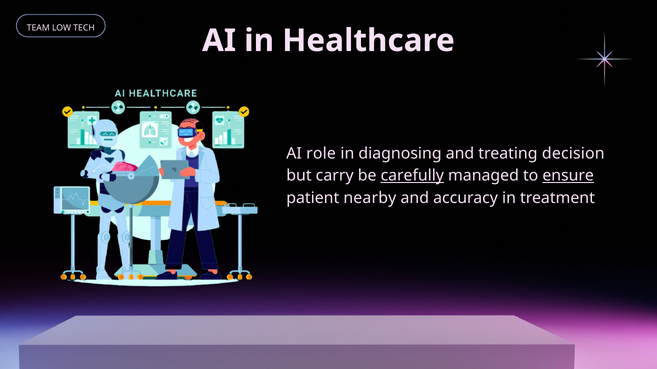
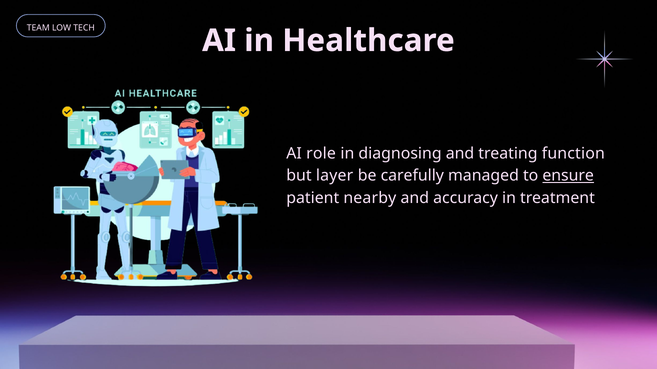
decision: decision -> function
carry: carry -> layer
carefully underline: present -> none
